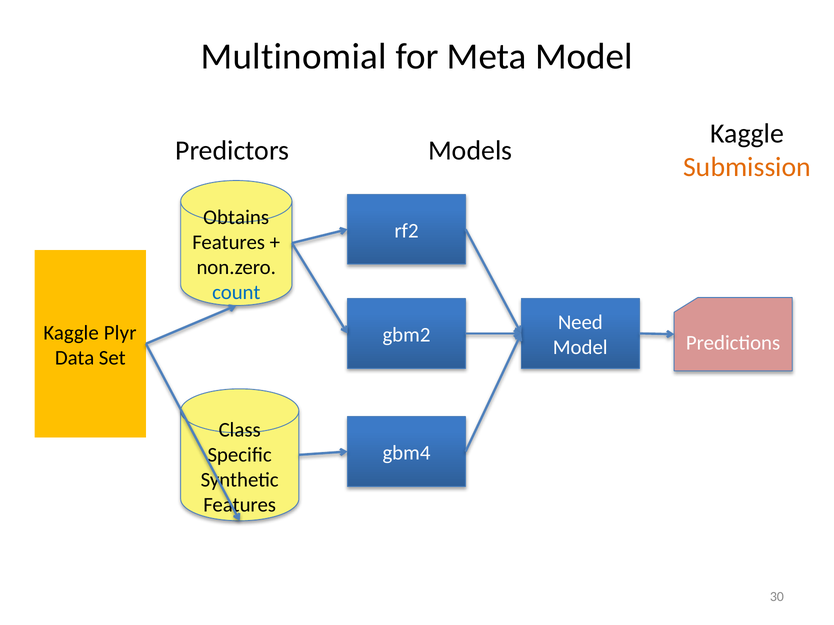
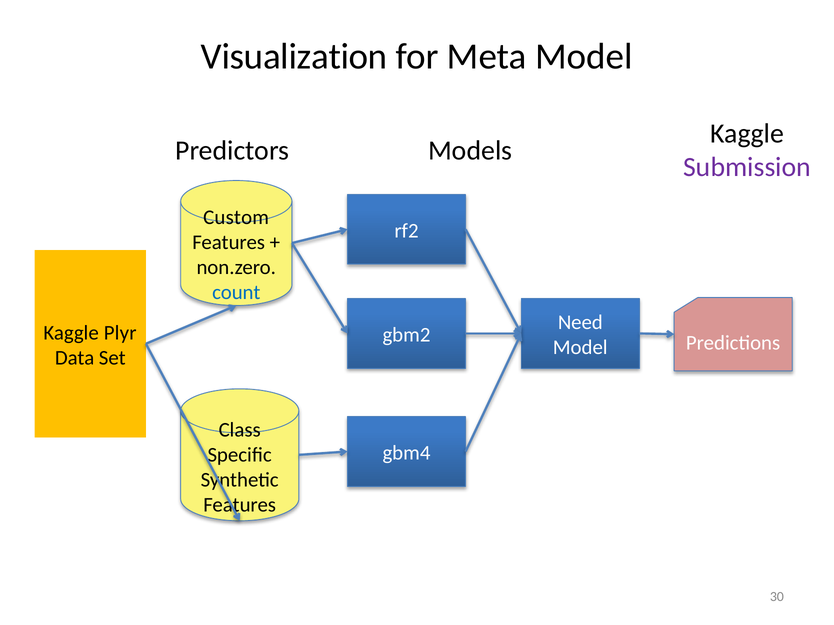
Multinomial: Multinomial -> Visualization
Submission colour: orange -> purple
Obtains: Obtains -> Custom
